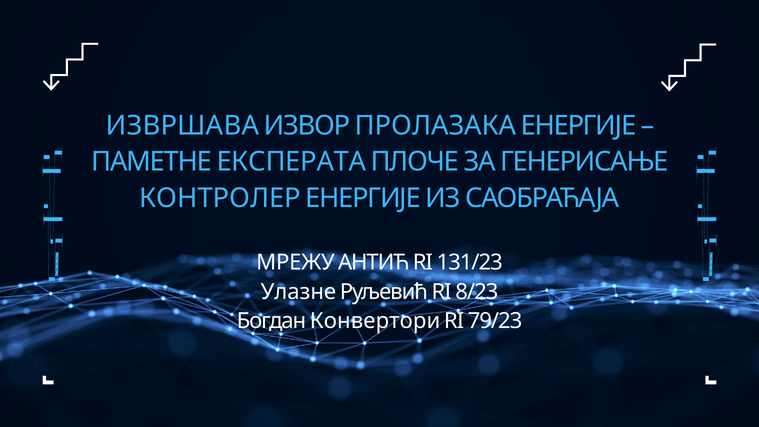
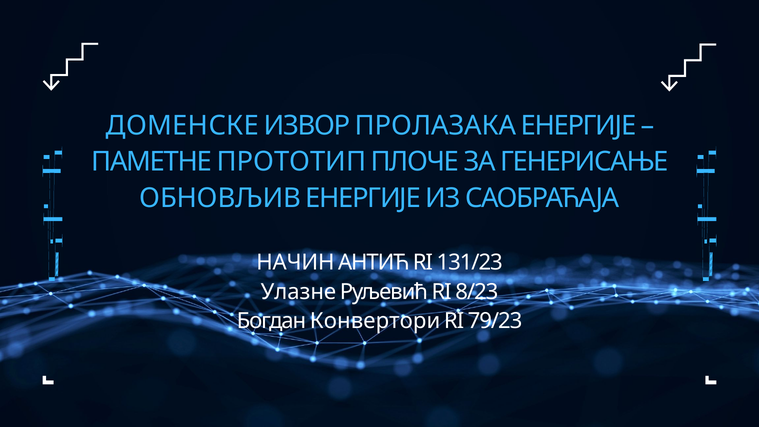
ИЗВРШАВА: ИЗВРШАВА -> ДОМЕНСКЕ
ЕКСПЕРАТА: ЕКСПЕРАТА -> ПРОТОТИП
КОНТРОЛЕР: КОНТРОЛЕР -> ОБНОВЉИВ
МРЕЖУ: МРЕЖУ -> НАЧИН
